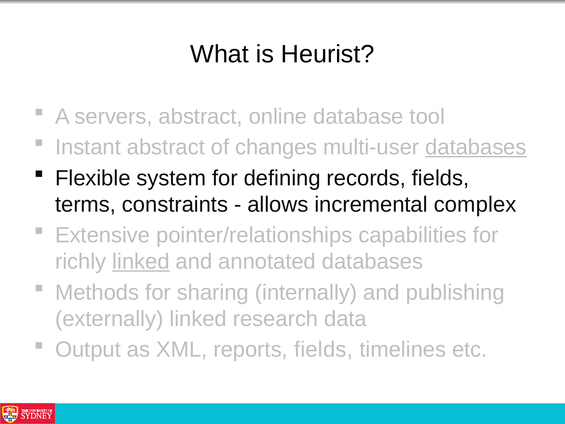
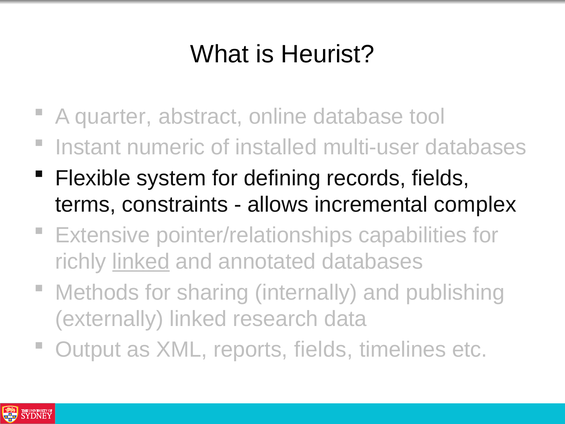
servers: servers -> quarter
Instant abstract: abstract -> numeric
changes: changes -> installed
databases at (476, 147) underline: present -> none
